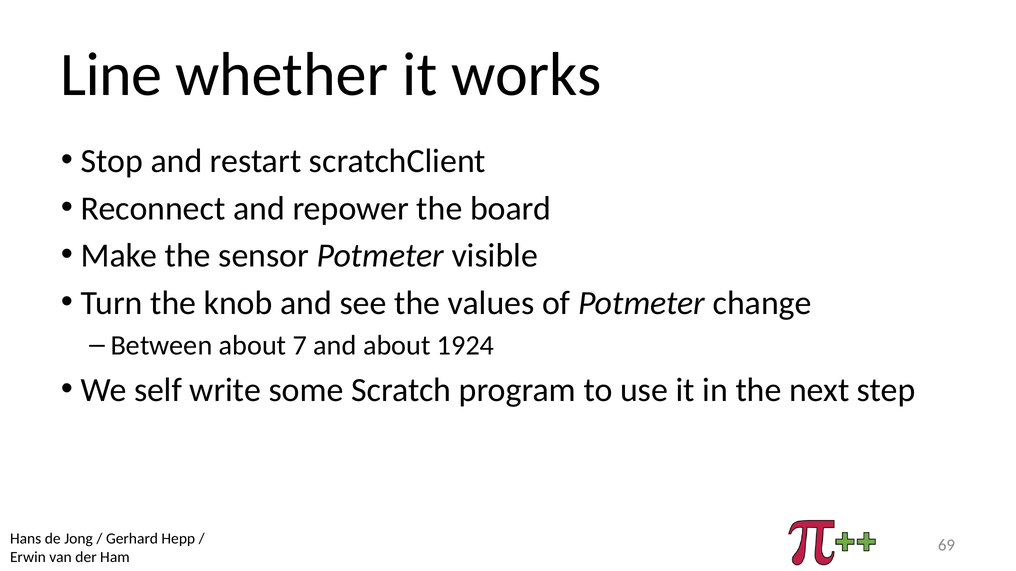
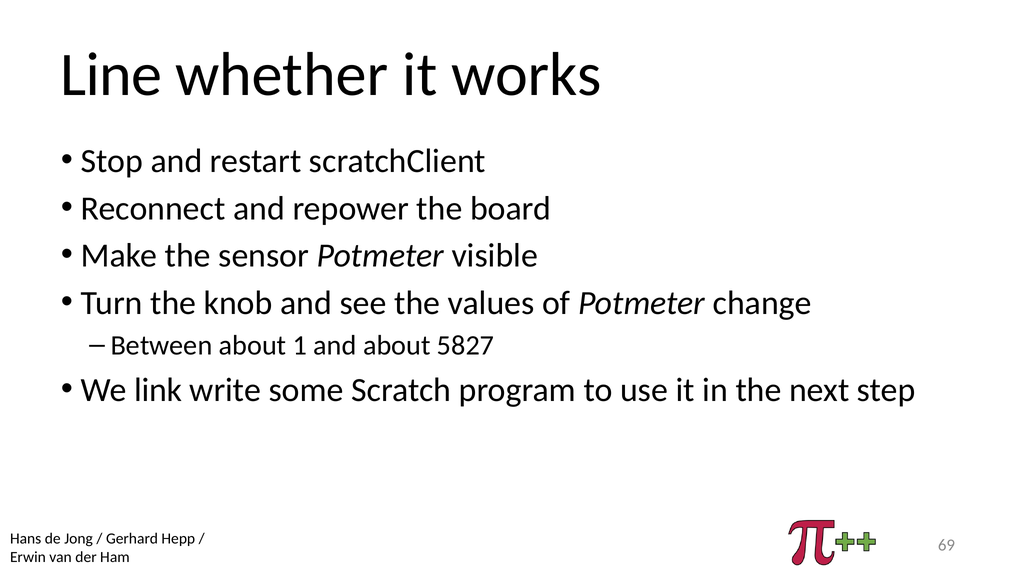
7: 7 -> 1
1924: 1924 -> 5827
self: self -> link
